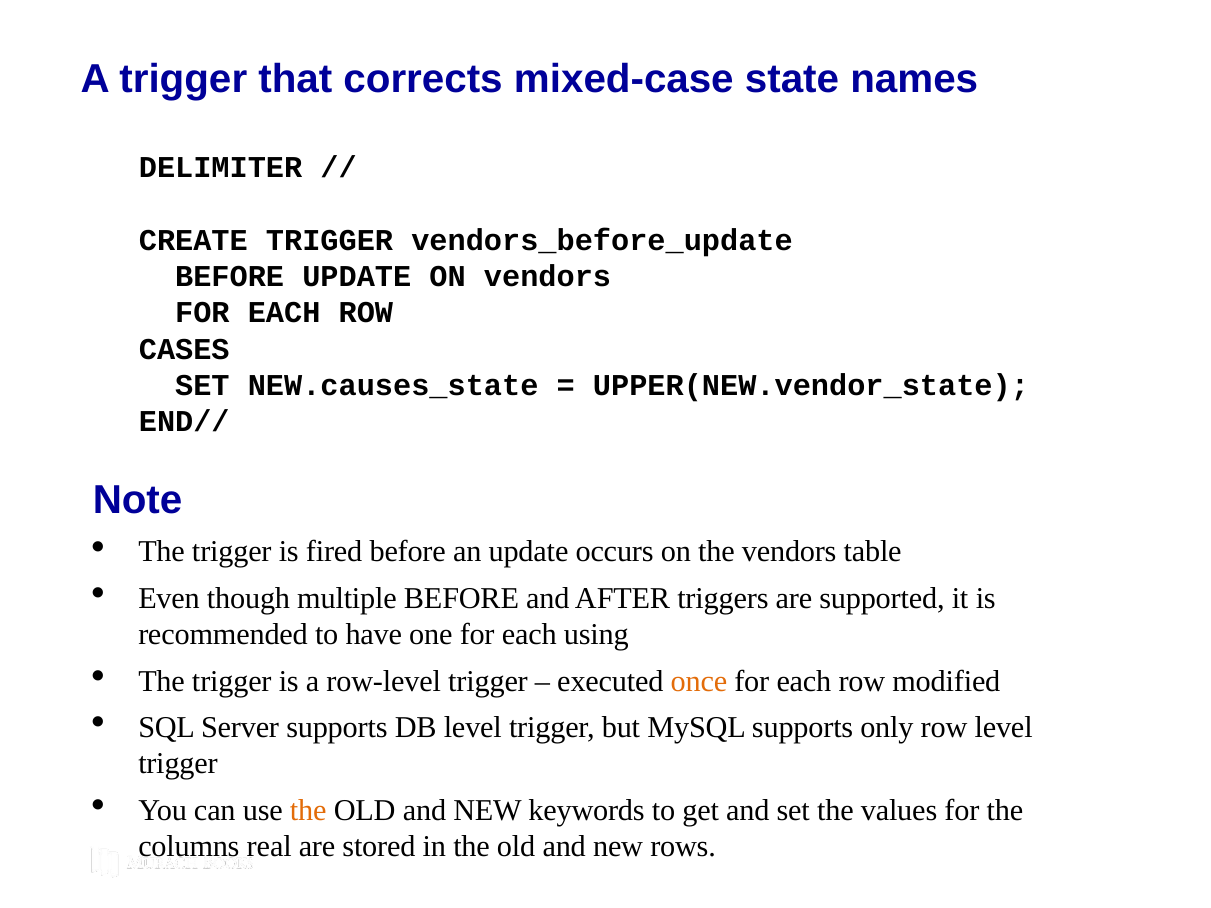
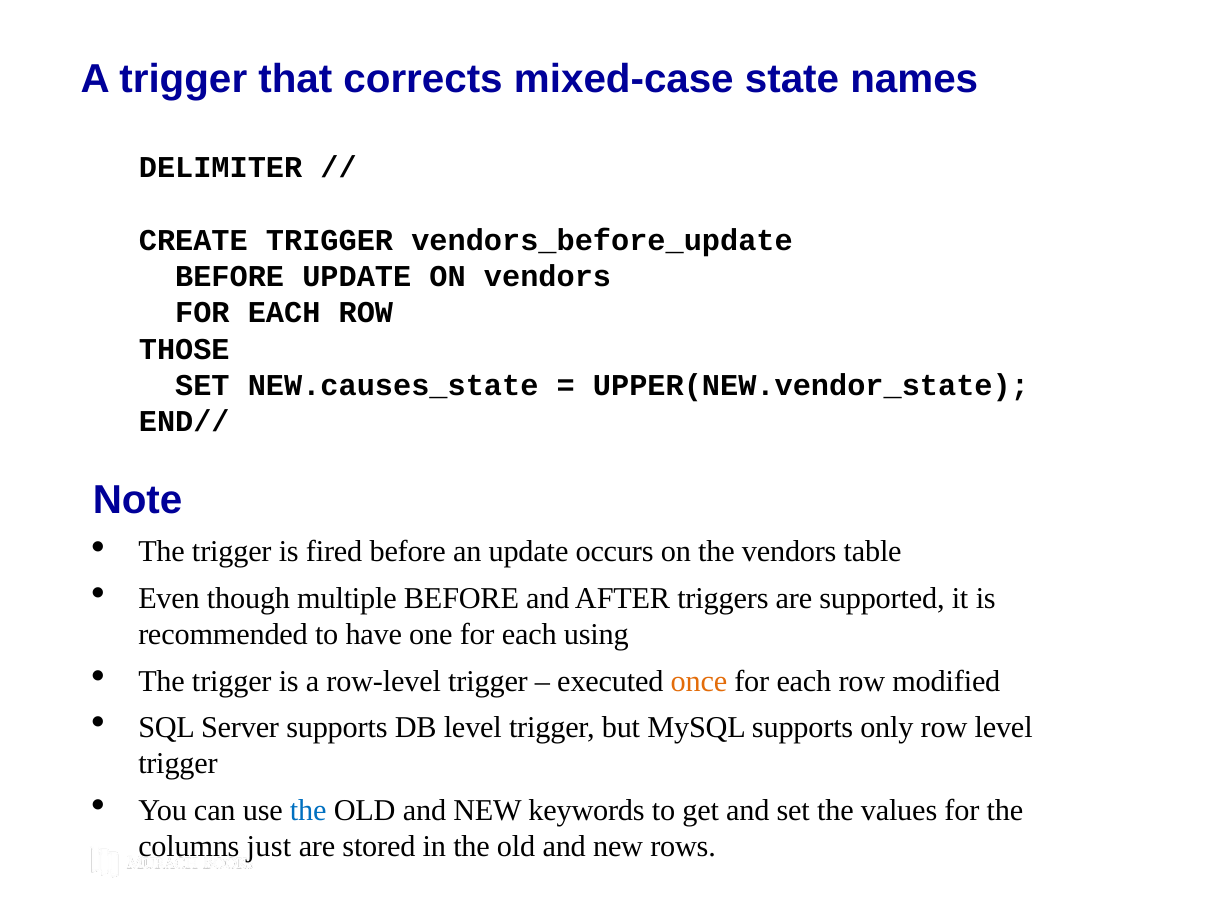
CASES: CASES -> THOSE
the at (308, 811) colour: orange -> blue
real: real -> just
